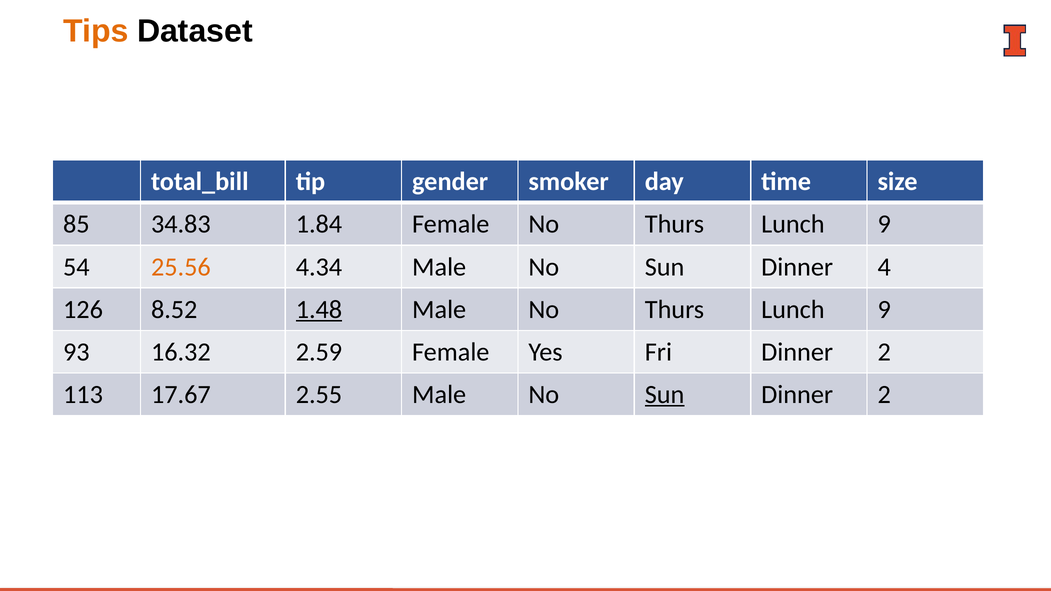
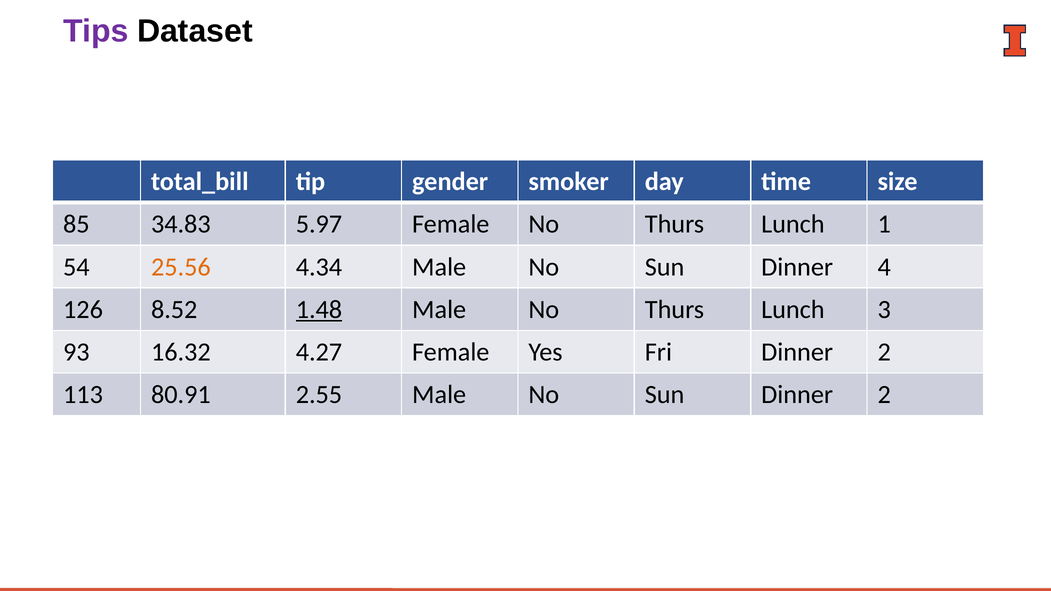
Tips colour: orange -> purple
1.84: 1.84 -> 5.97
9 at (884, 224): 9 -> 1
9 at (884, 310): 9 -> 3
2.59: 2.59 -> 4.27
17.67: 17.67 -> 80.91
Sun at (665, 395) underline: present -> none
